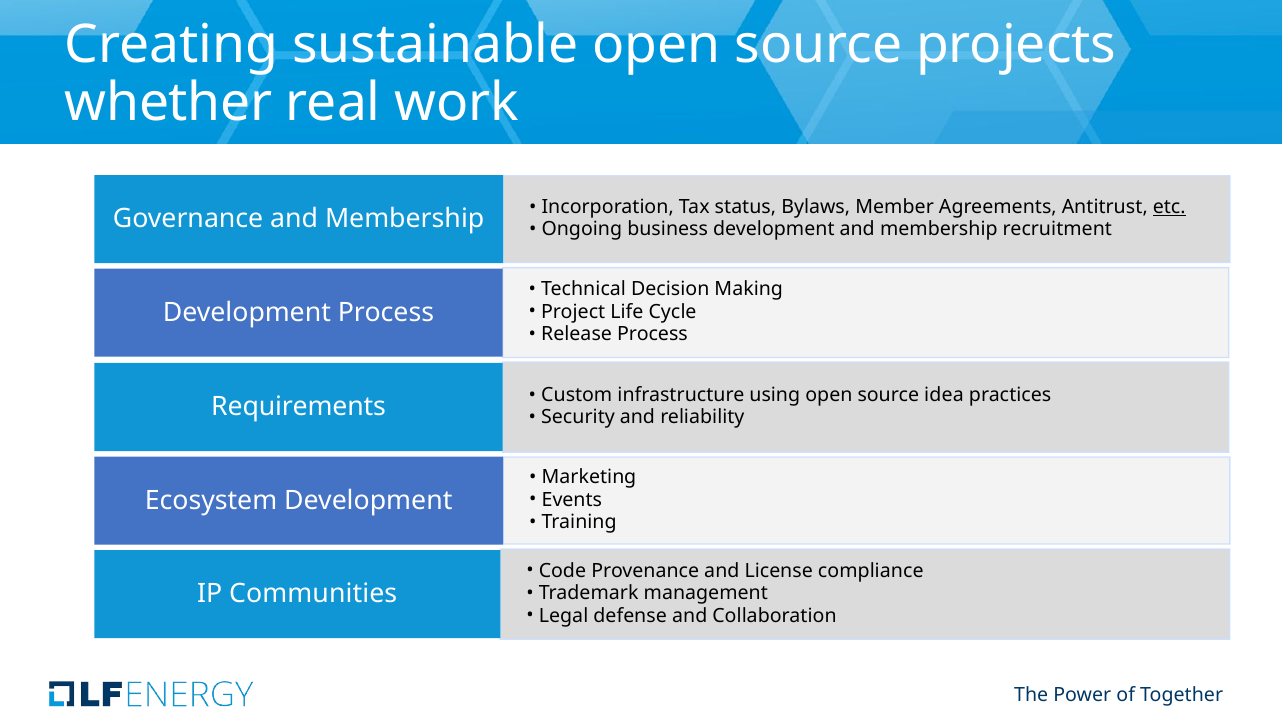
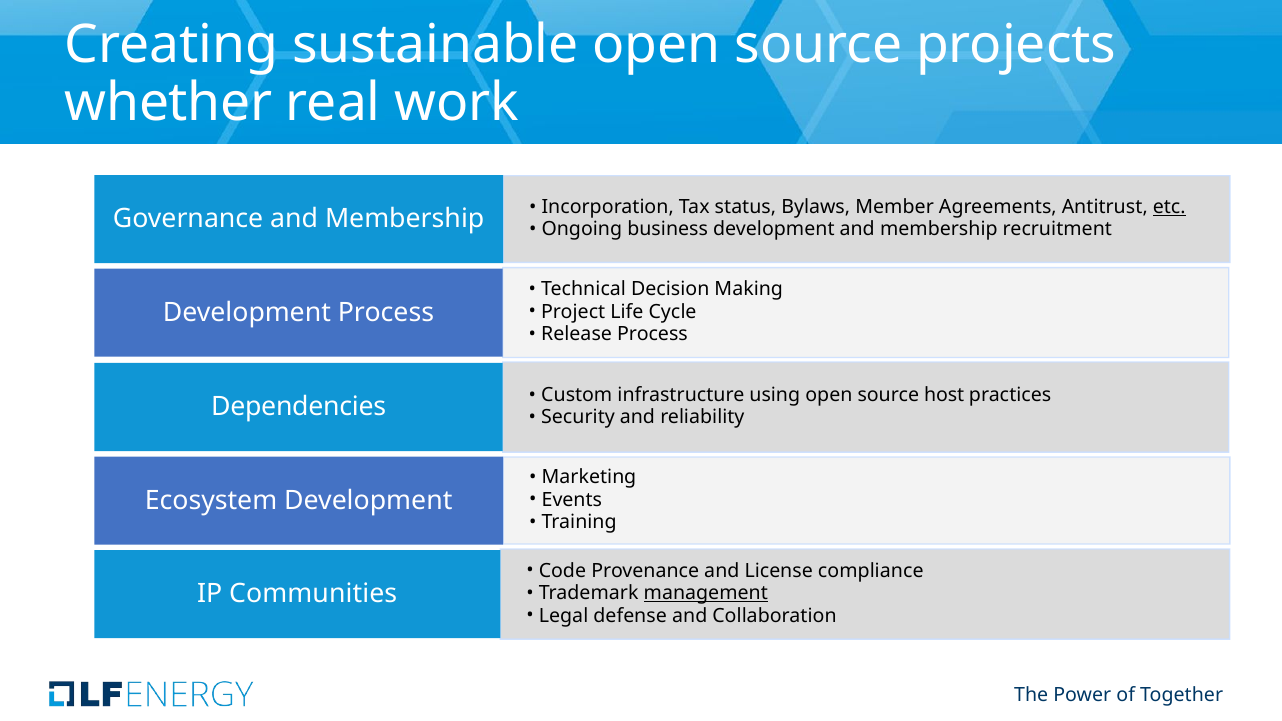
idea: idea -> host
Requirements: Requirements -> Dependencies
management underline: none -> present
